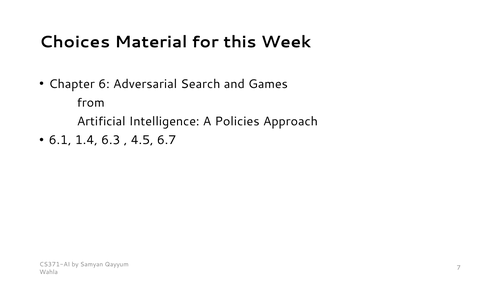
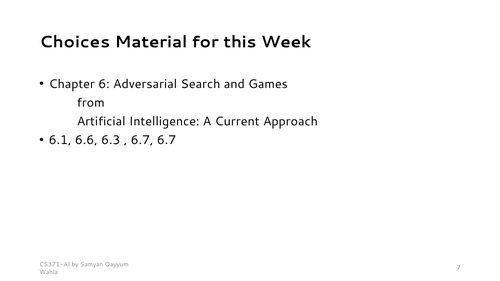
Policies: Policies -> Current
1.4: 1.4 -> 6.6
4.5 at (142, 140): 4.5 -> 6.7
